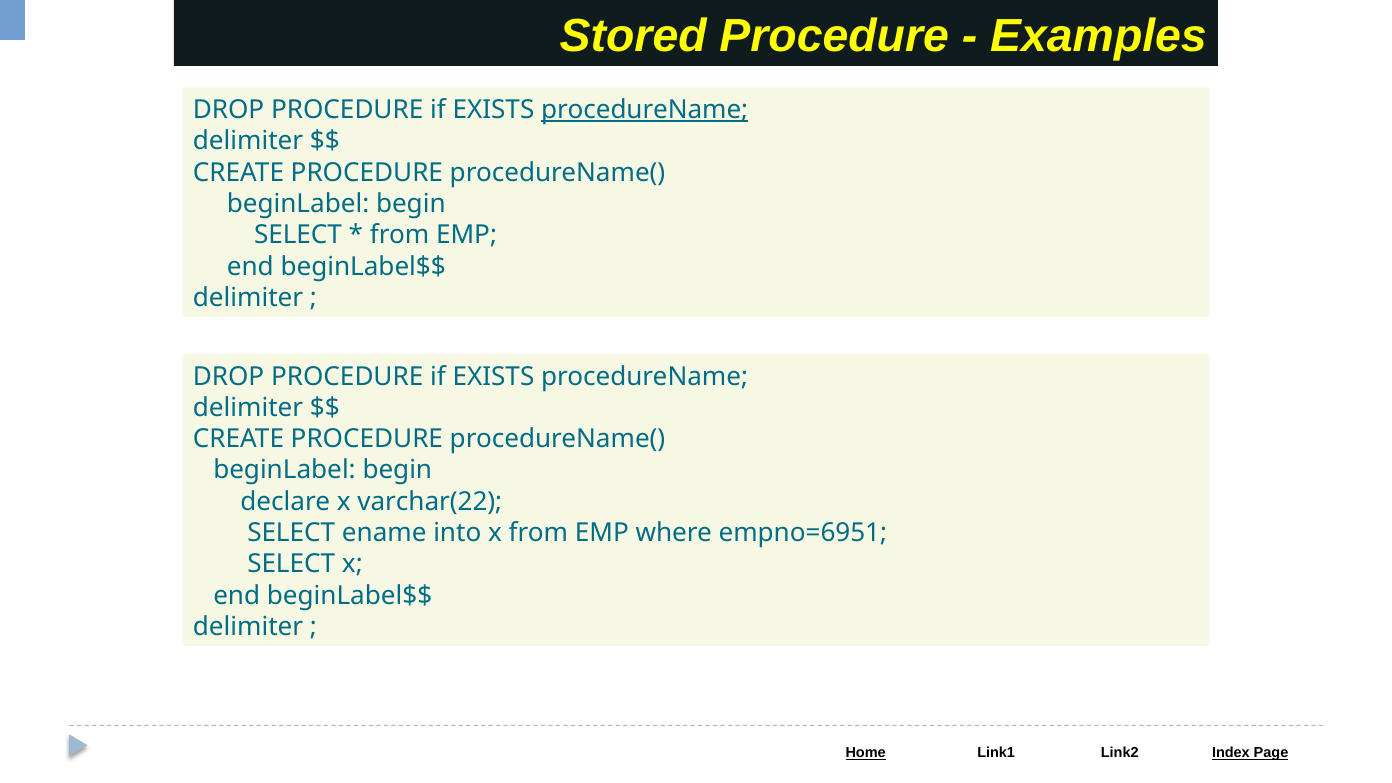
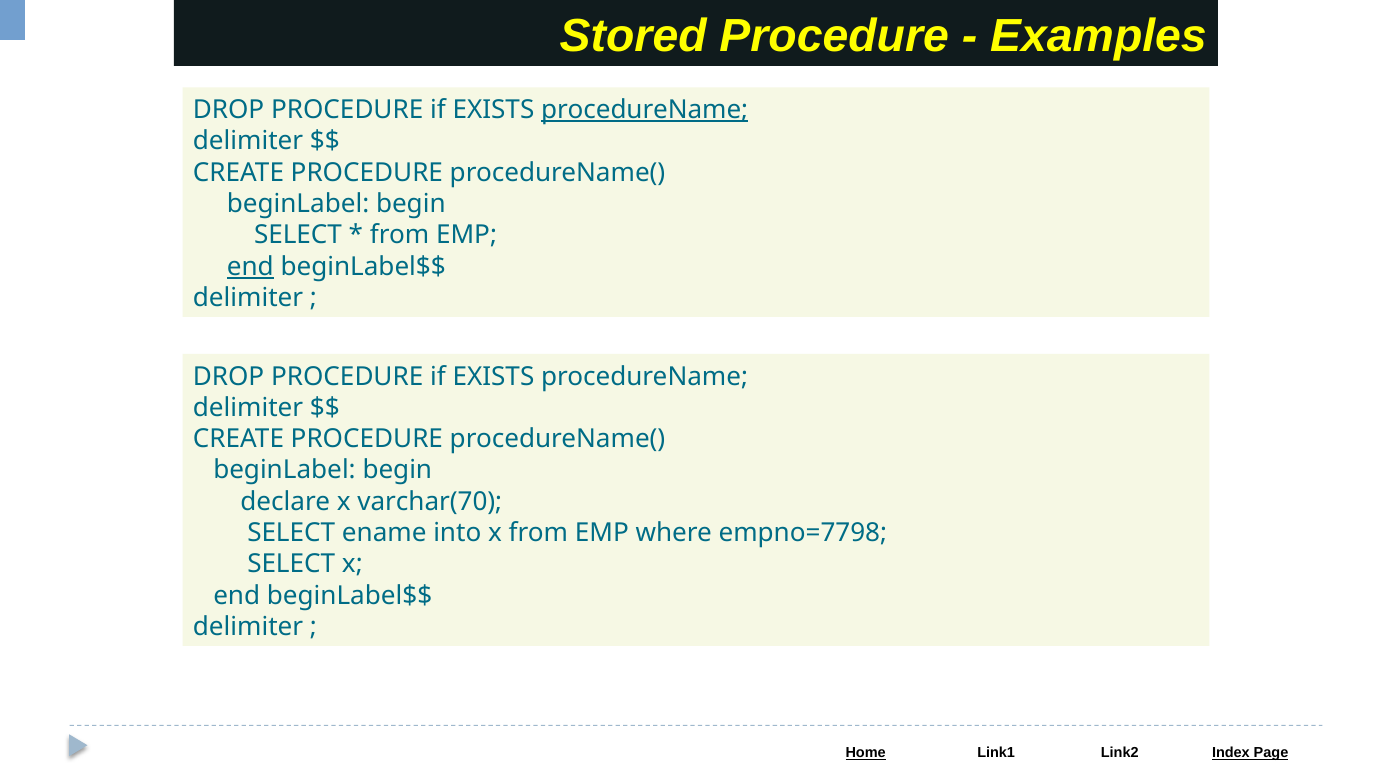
end at (250, 267) underline: none -> present
varchar(22: varchar(22 -> varchar(70
empno=6951: empno=6951 -> empno=7798
